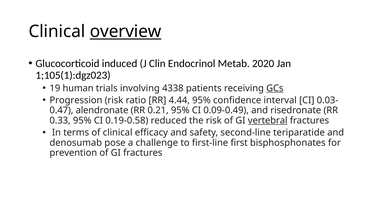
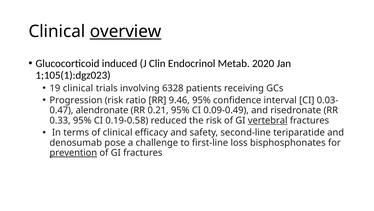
19 human: human -> clinical
4338: 4338 -> 6328
GCs underline: present -> none
4.44: 4.44 -> 9.46
first: first -> loss
prevention underline: none -> present
